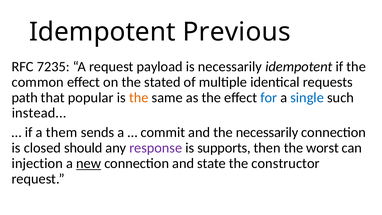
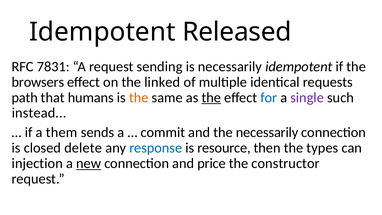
Previous: Previous -> Released
7235: 7235 -> 7831
payload: payload -> sending
common: common -> browsers
stated: stated -> linked
popular: popular -> humans
the at (211, 97) underline: none -> present
single colour: blue -> purple
should: should -> delete
response colour: purple -> blue
supports: supports -> resource
worst: worst -> types
state: state -> price
